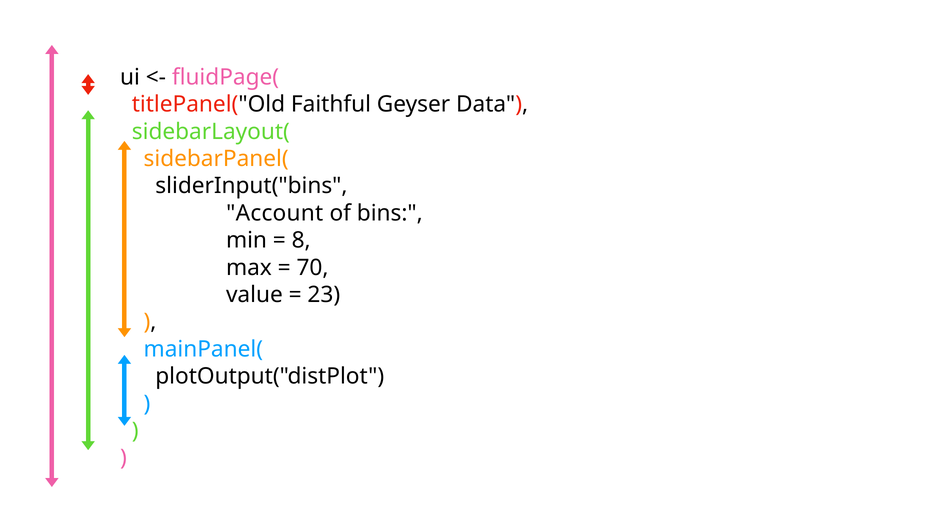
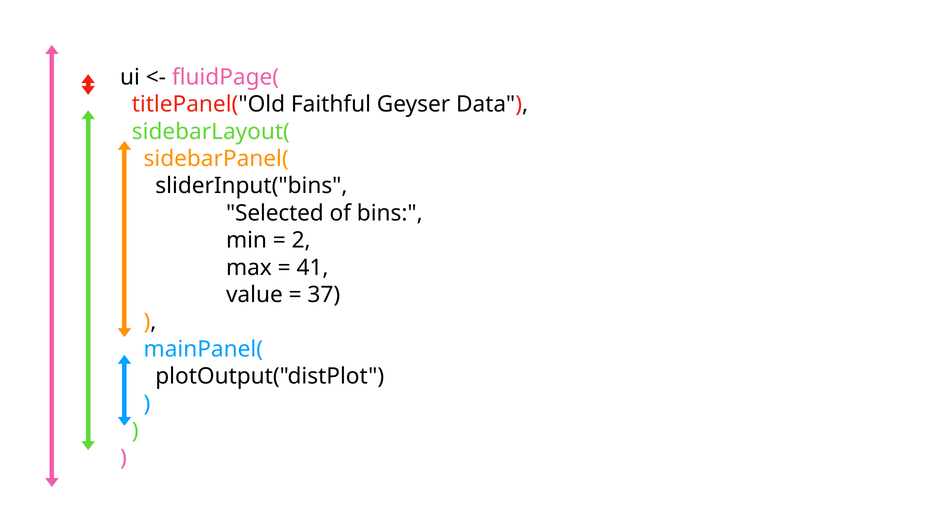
Account: Account -> Selected
8: 8 -> 2
70: 70 -> 41
23: 23 -> 37
